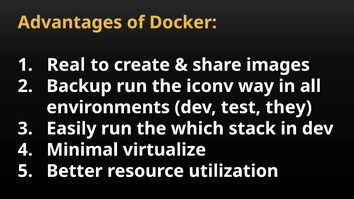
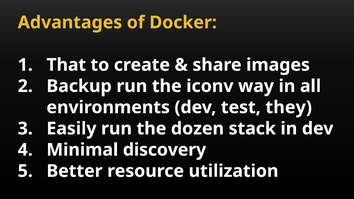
Real: Real -> That
which: which -> dozen
virtualize: virtualize -> discovery
